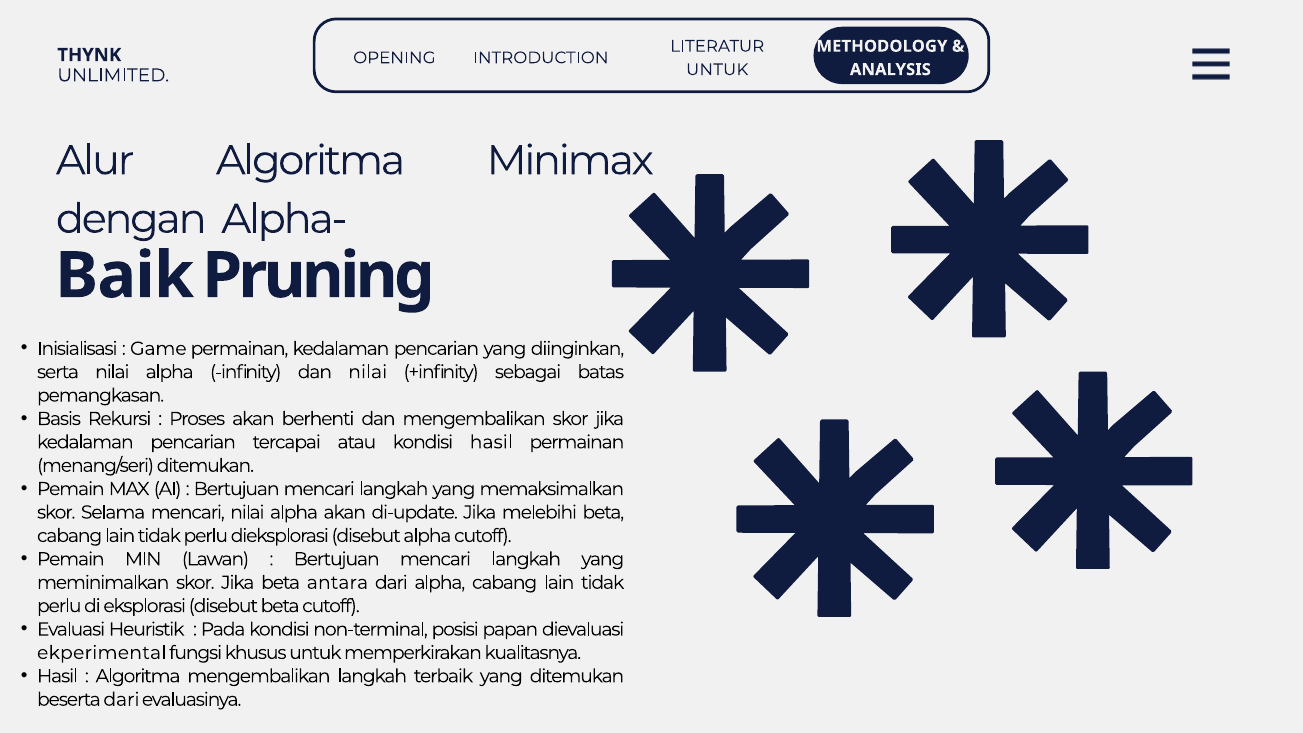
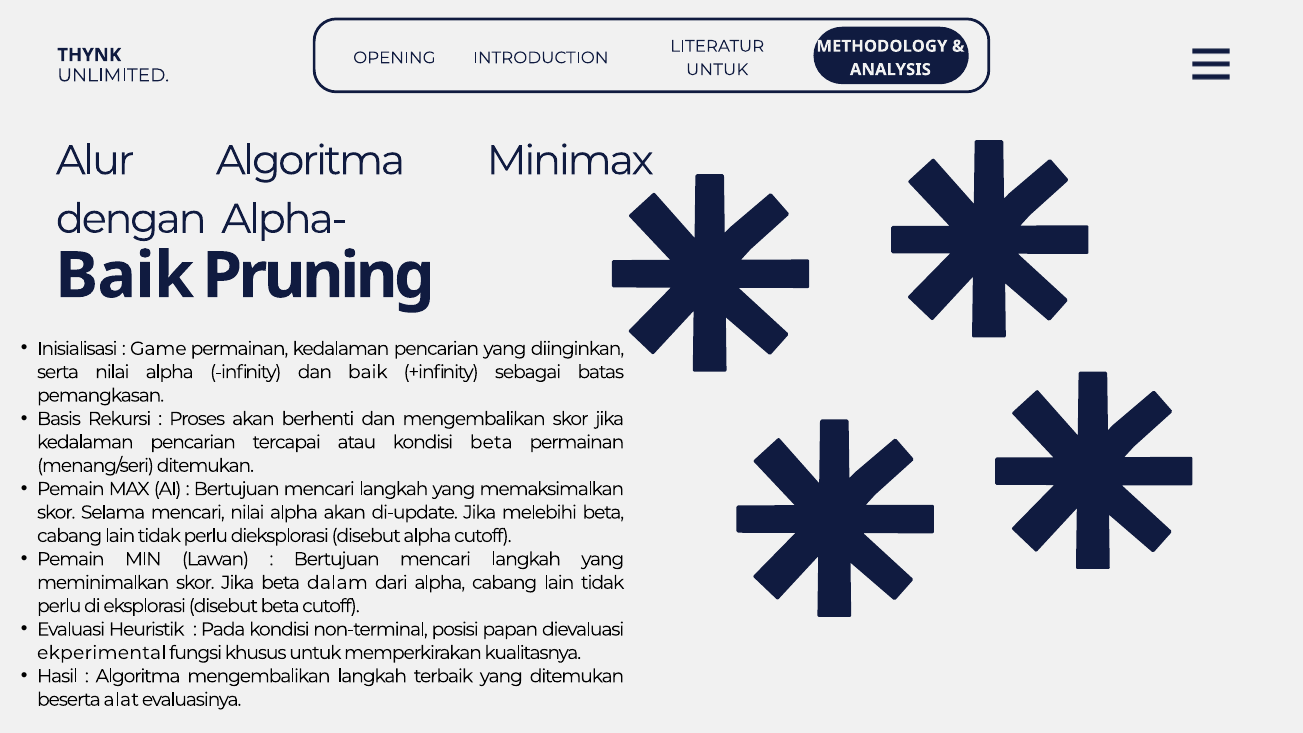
dan nilai: nilai -> baik
kondisi hasil: hasil -> beta
antara: antara -> dalam
beserta dari: dari -> alat
